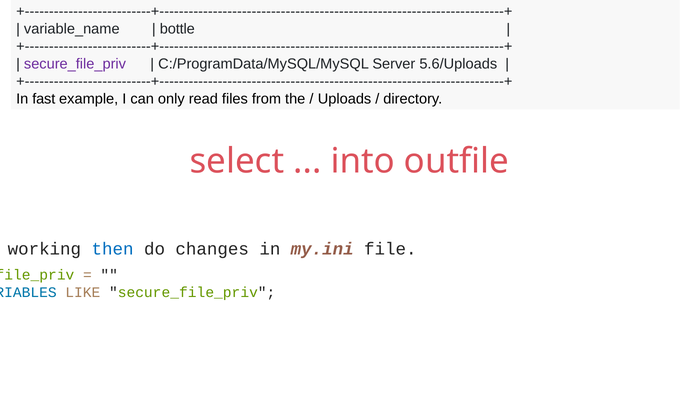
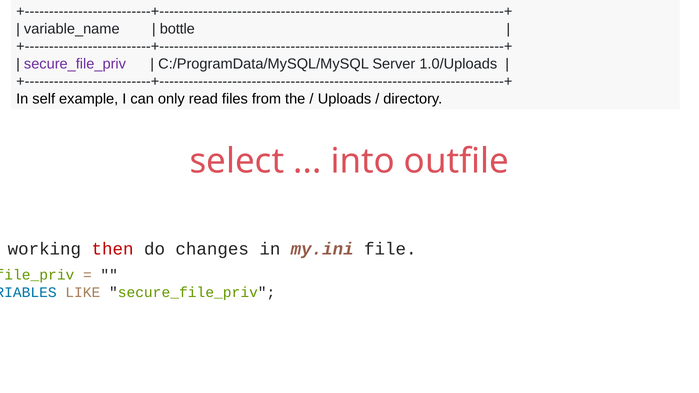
5.6/Uploads: 5.6/Uploads -> 1.0/Uploads
fast: fast -> self
then colour: blue -> red
